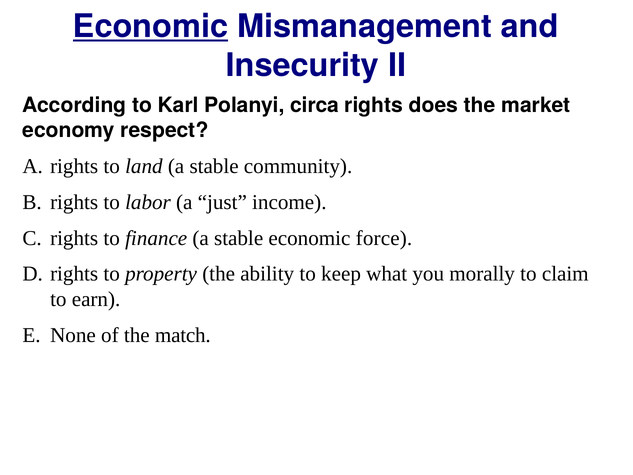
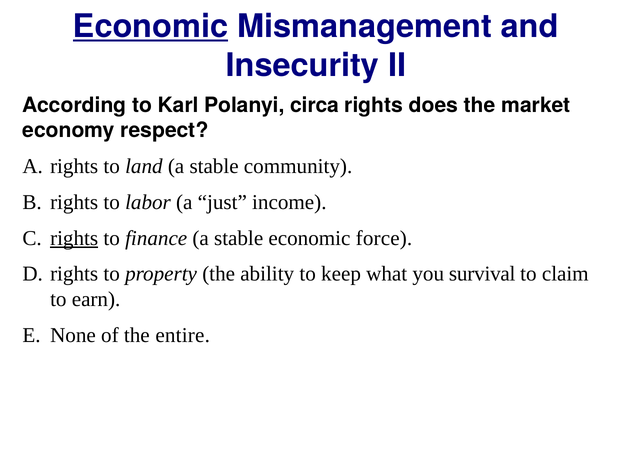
rights at (74, 238) underline: none -> present
morally: morally -> survival
match: match -> entire
